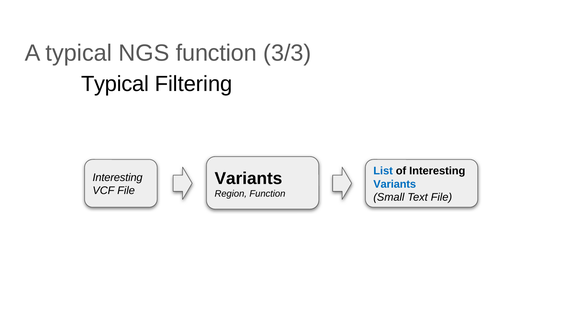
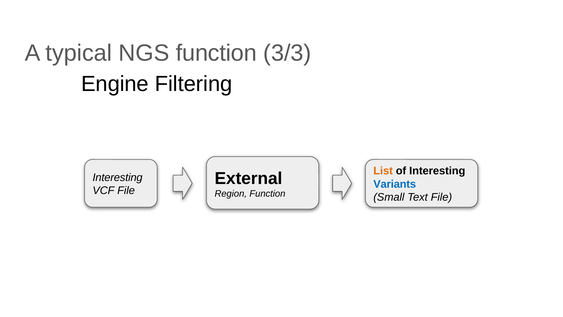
Typical at (115, 84): Typical -> Engine
List colour: blue -> orange
Variants at (248, 178): Variants -> External
